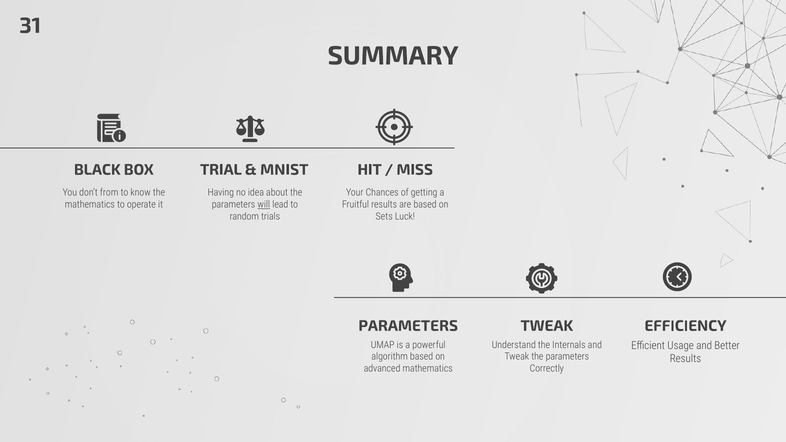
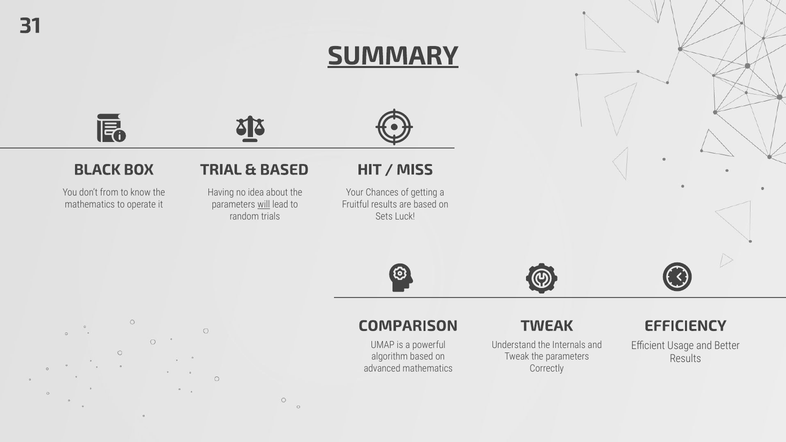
SUMMARY underline: none -> present
MNIST at (284, 170): MNIST -> BASED
PARAMETERS at (408, 326): PARAMETERS -> COMPARISON
